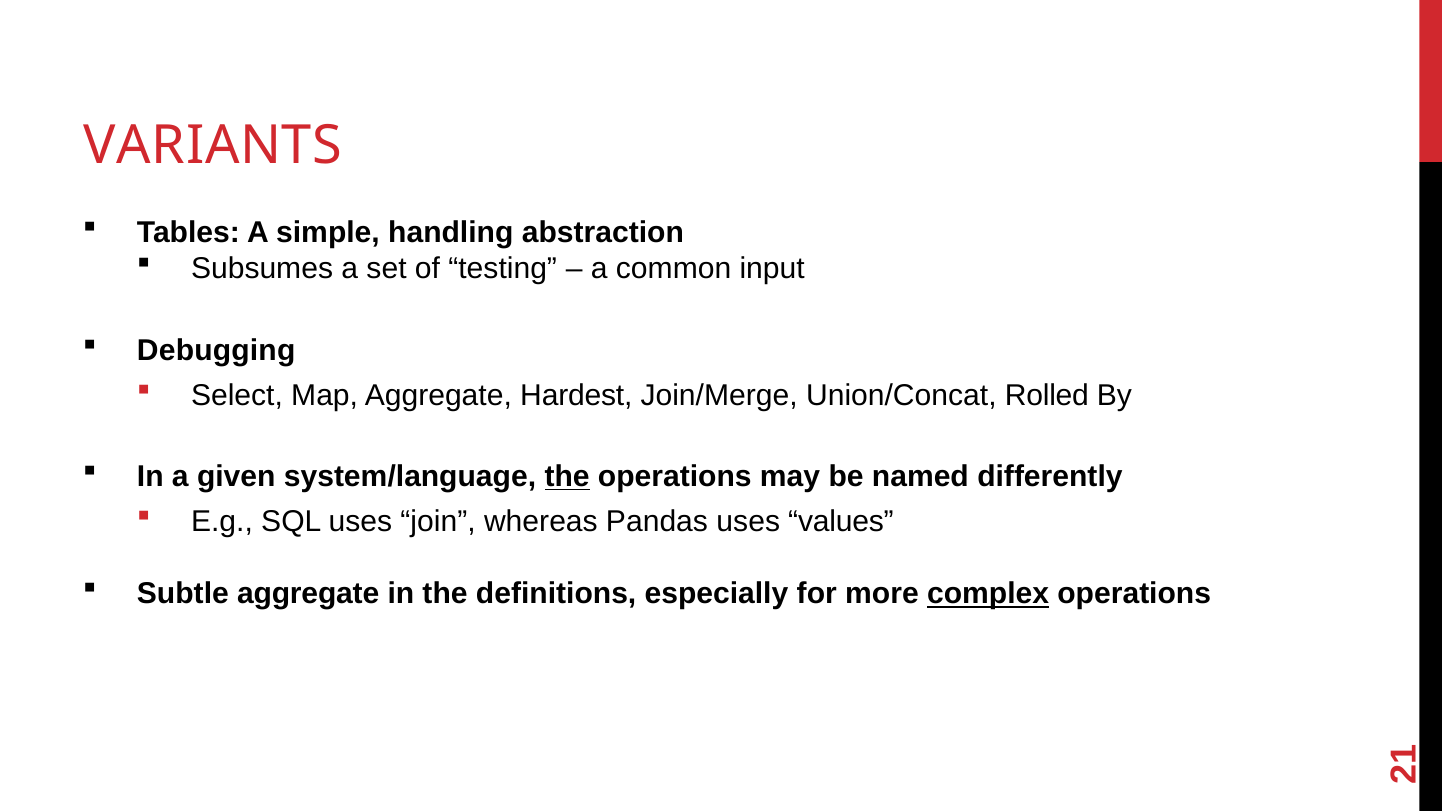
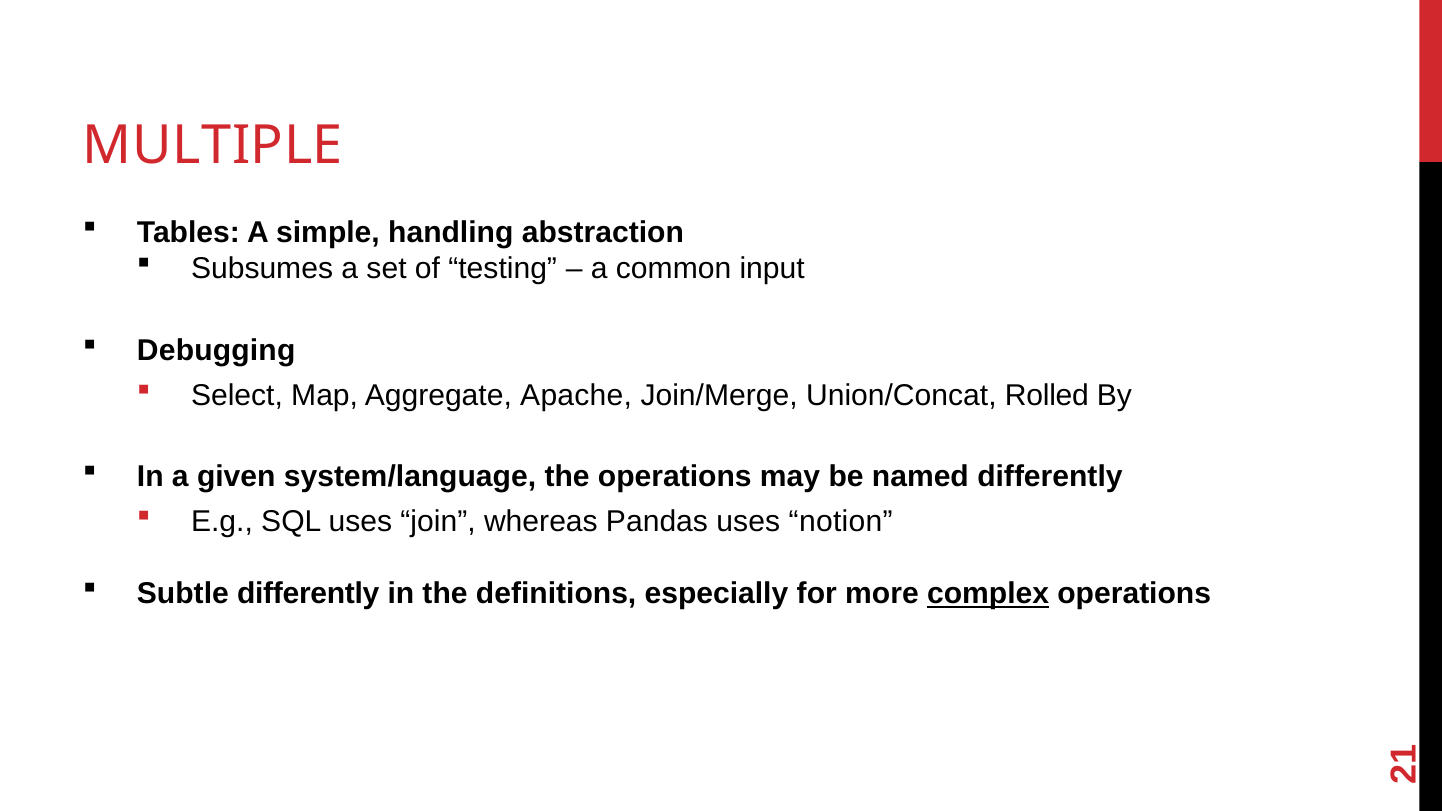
VARIANTS: VARIANTS -> MULTIPLE
Hardest: Hardest -> Apache
the at (567, 477) underline: present -> none
values: values -> notion
Subtle aggregate: aggregate -> differently
